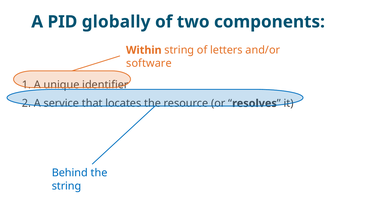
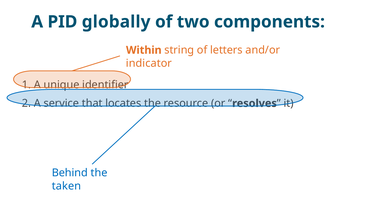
software: software -> indicator
string at (67, 186): string -> taken
